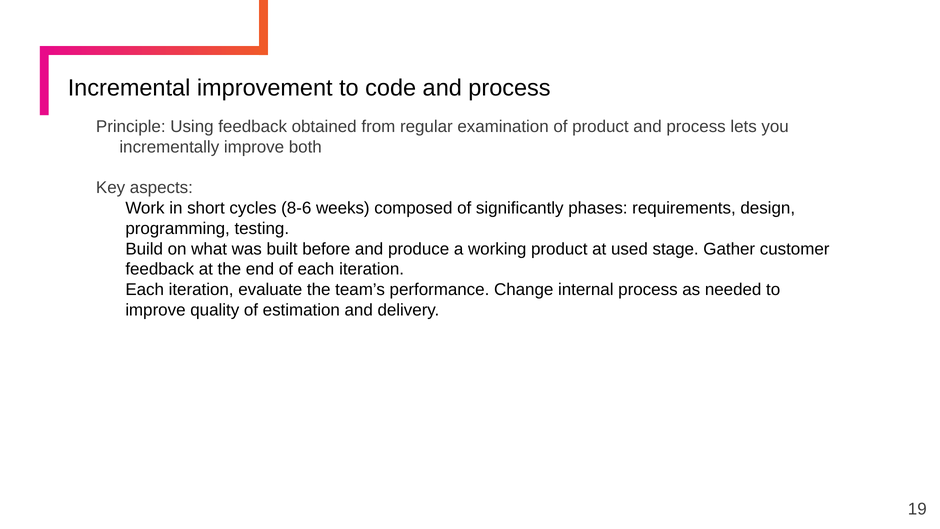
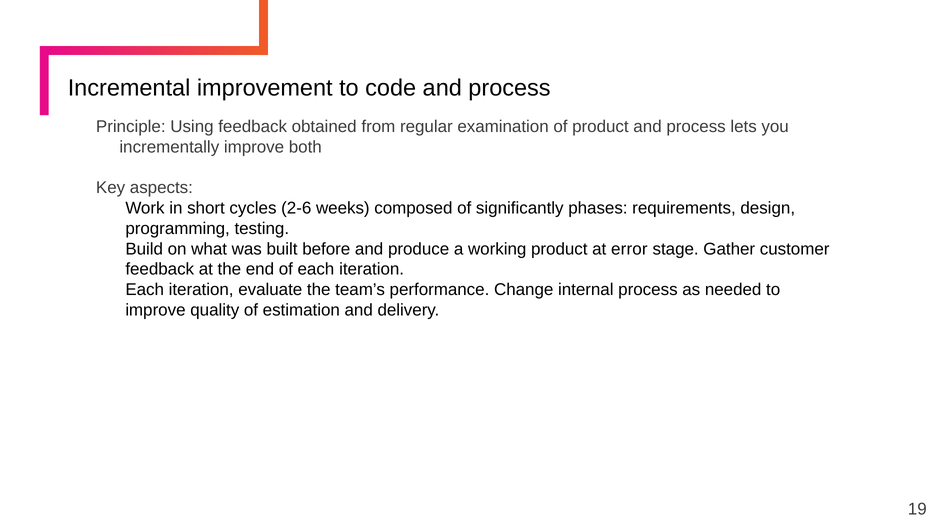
8-6: 8-6 -> 2-6
used: used -> error
